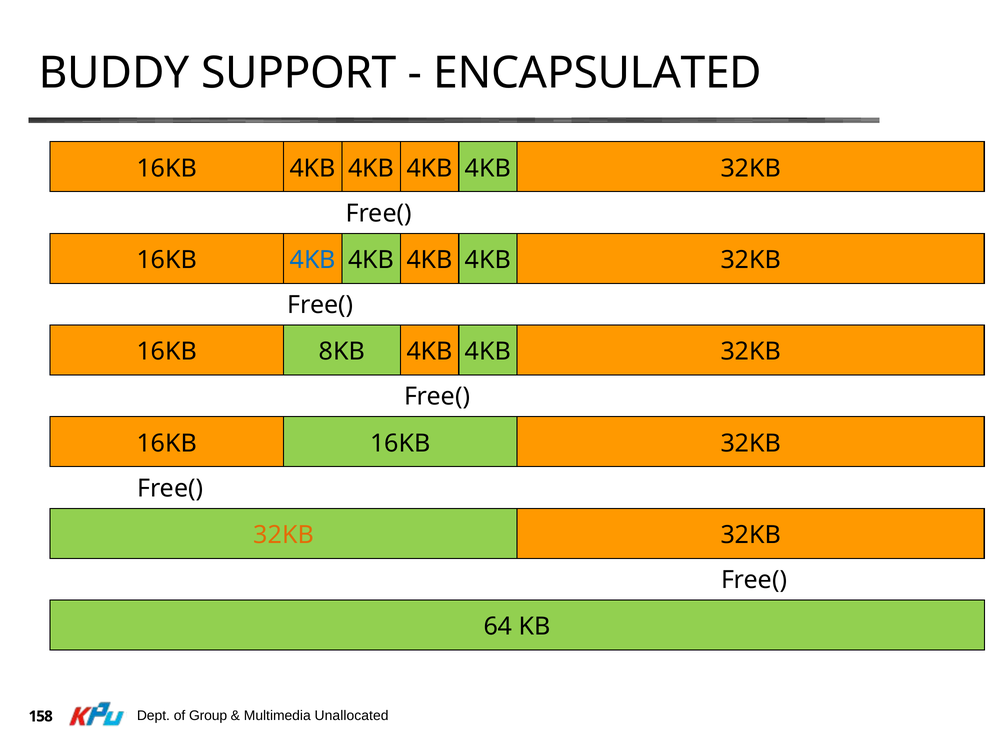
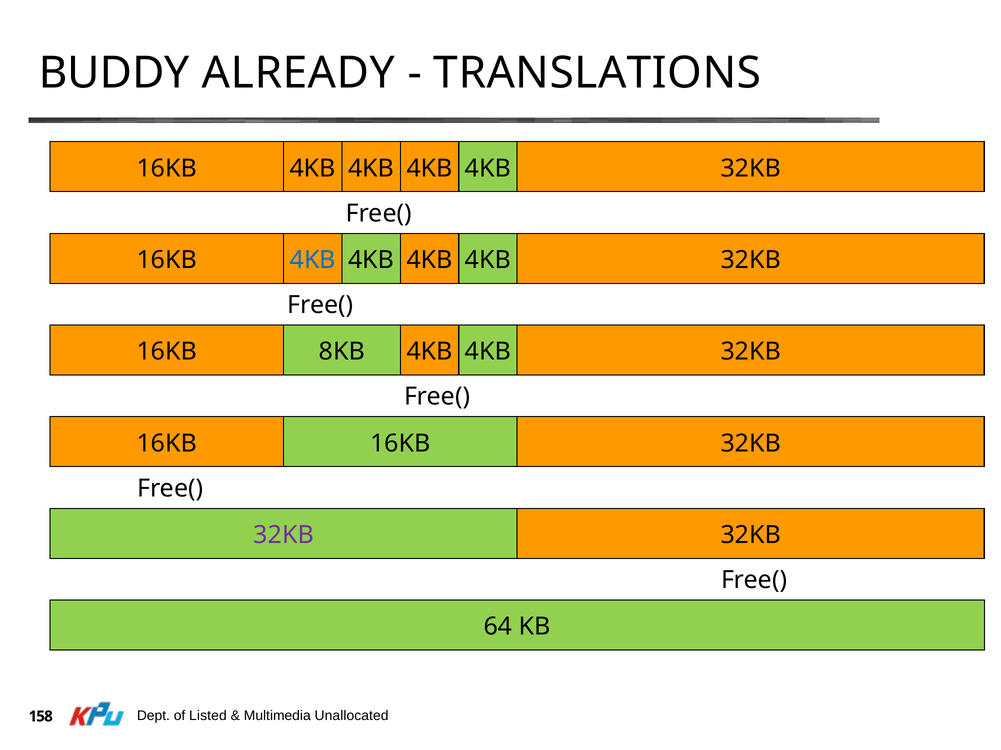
SUPPORT: SUPPORT -> ALREADY
ENCAPSULATED: ENCAPSULATED -> TRANSLATIONS
32KB at (284, 536) colour: orange -> purple
Group: Group -> Listed
